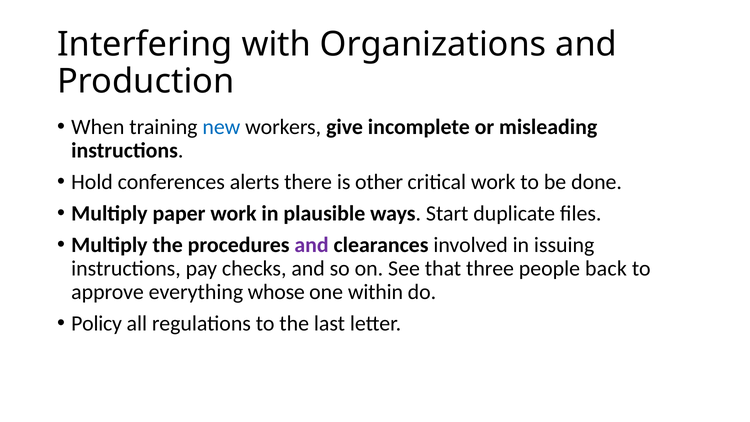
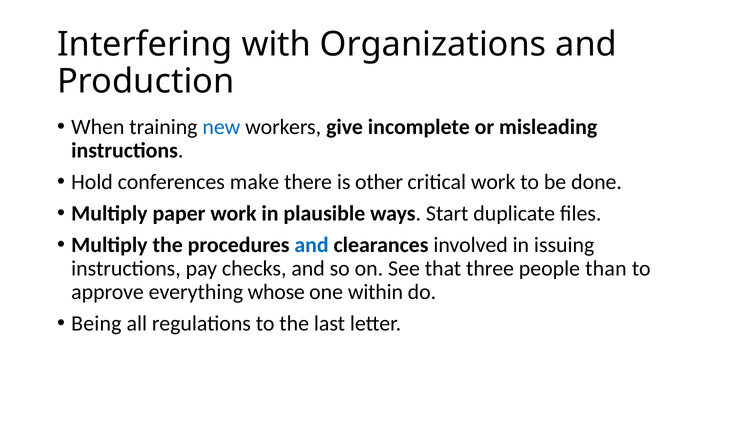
alerts: alerts -> make
and at (312, 245) colour: purple -> blue
back: back -> than
Policy: Policy -> Being
